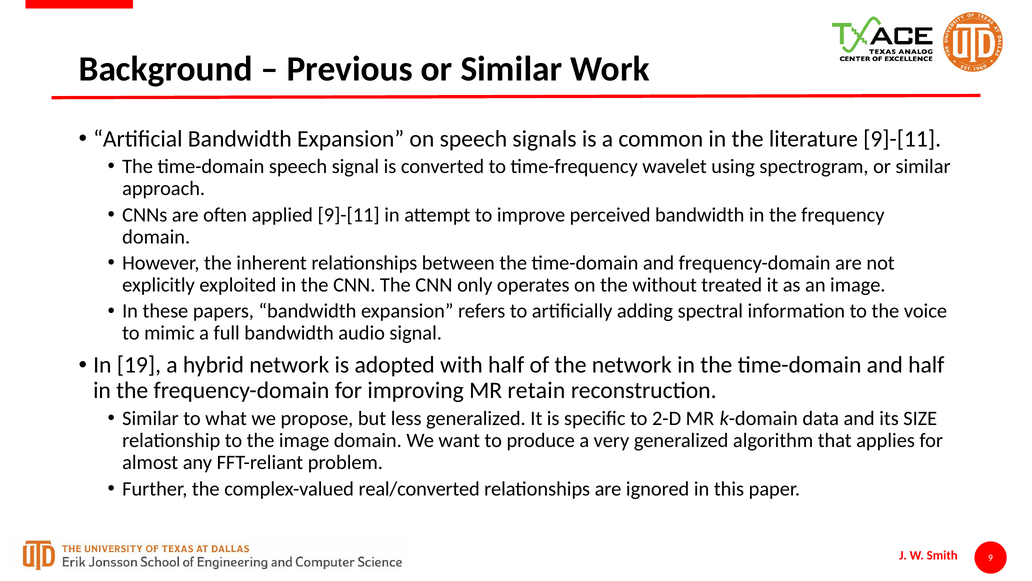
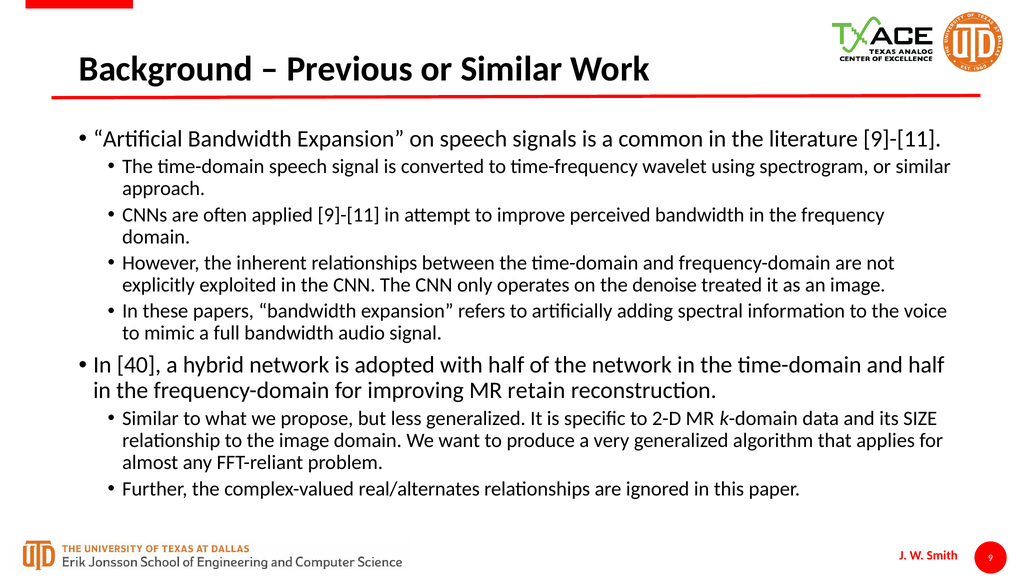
without: without -> denoise
19: 19 -> 40
real/converted: real/converted -> real/alternates
